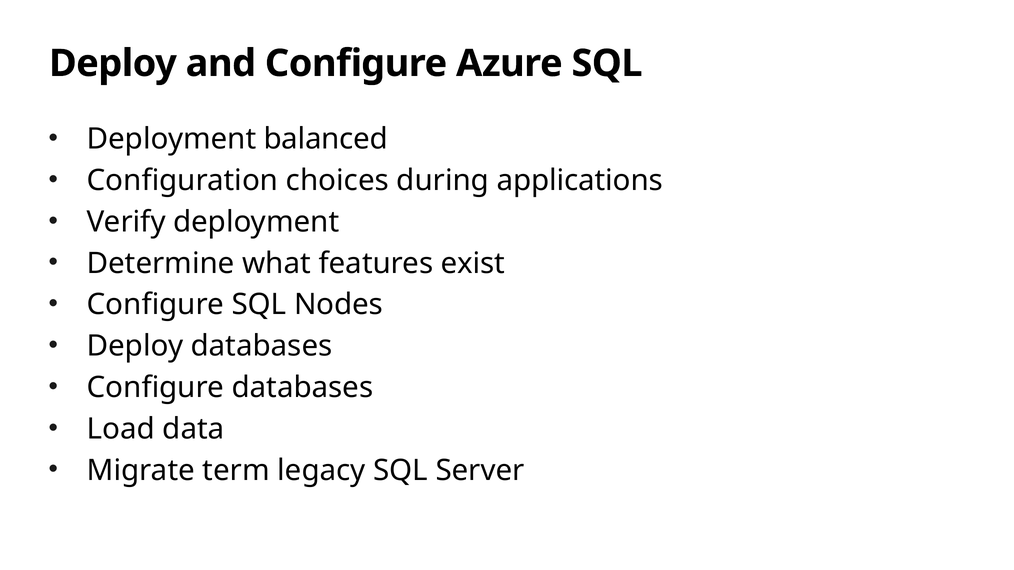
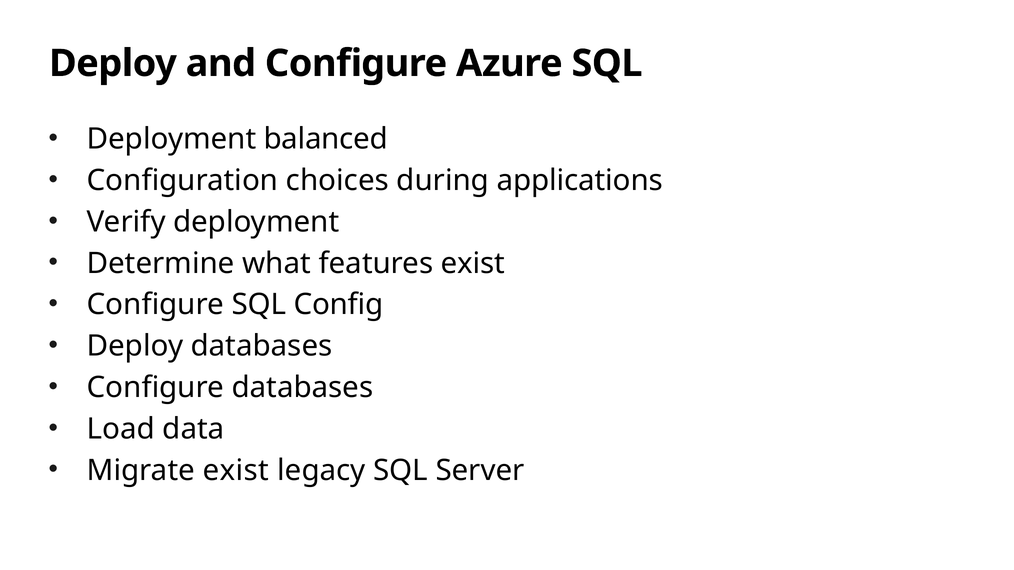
Nodes: Nodes -> Config
Migrate term: term -> exist
